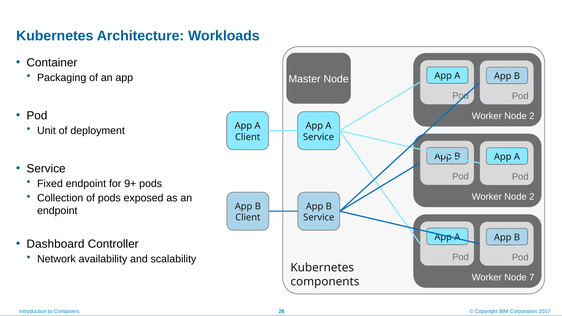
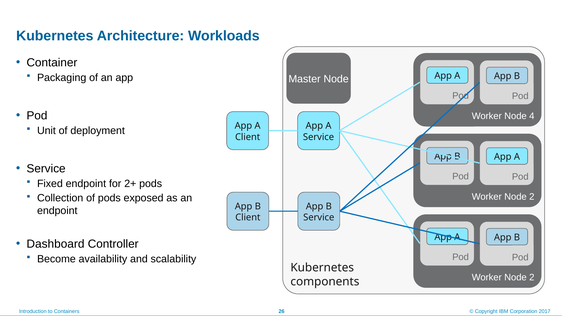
2 at (532, 116): 2 -> 4
9+: 9+ -> 2+
Network: Network -> Become
7 at (532, 278): 7 -> 2
